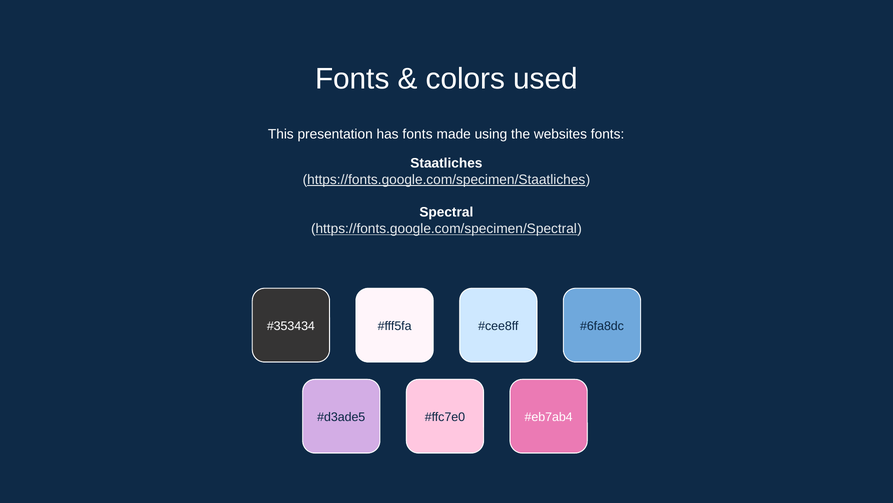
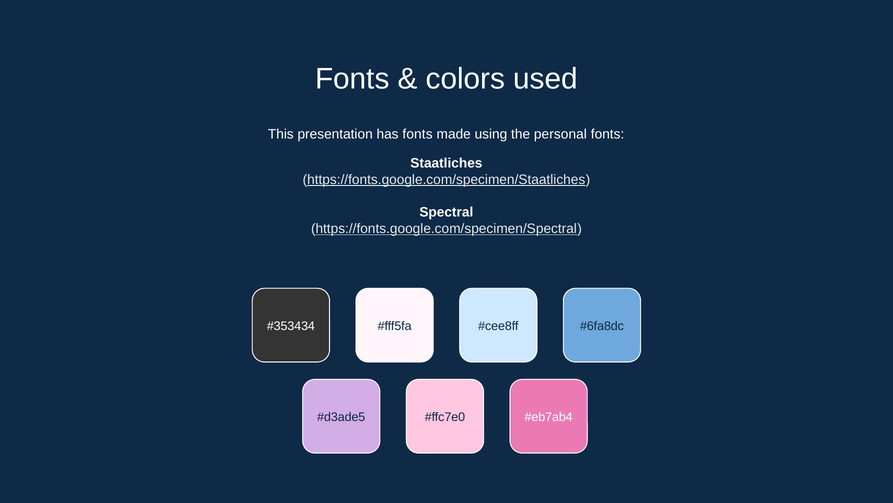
websites: websites -> personal
